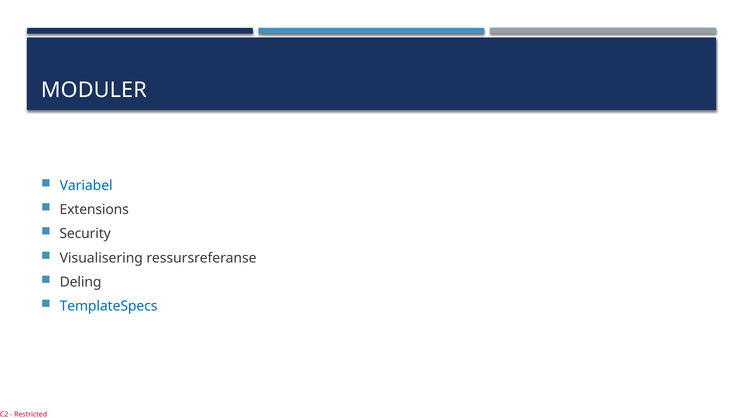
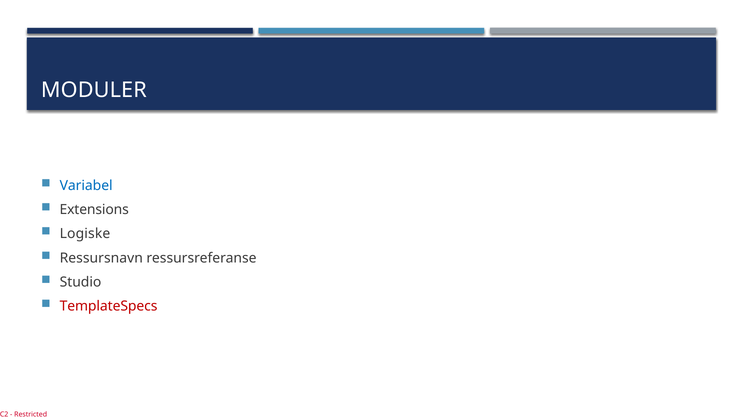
Security: Security -> Logiske
Visualisering: Visualisering -> Ressursnavn
Deling: Deling -> Studio
TemplateSpecs colour: blue -> red
